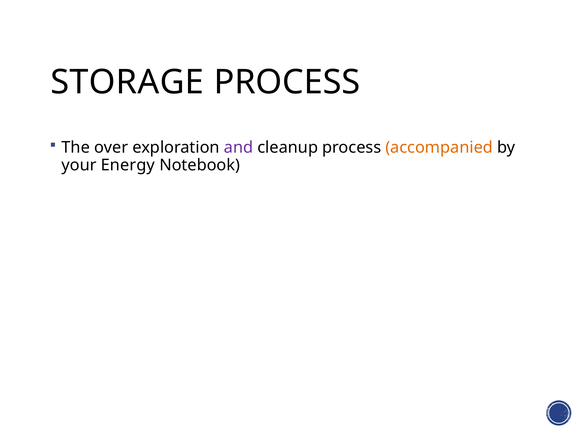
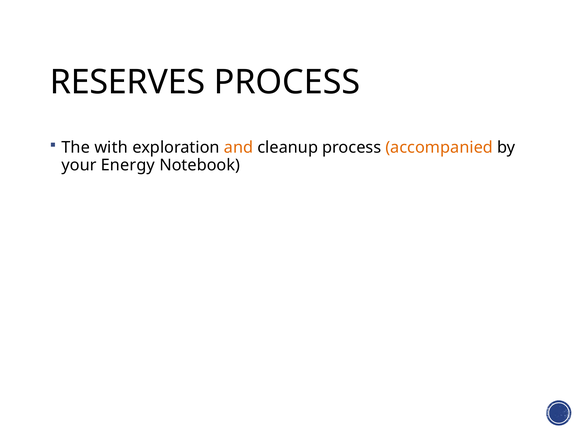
STORAGE: STORAGE -> RESERVES
over: over -> with
and colour: purple -> orange
